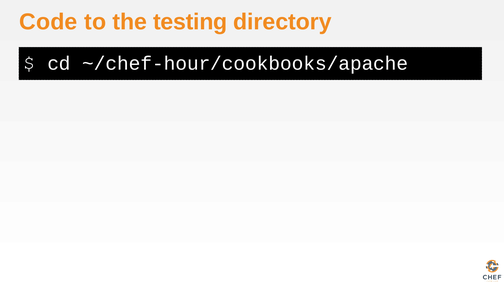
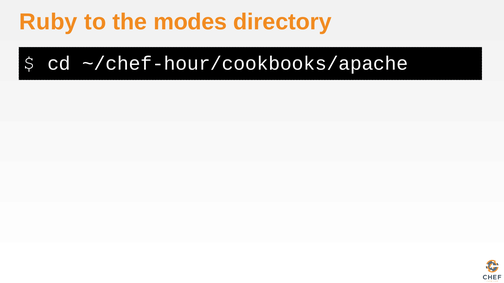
Code: Code -> Ruby
testing: testing -> modes
